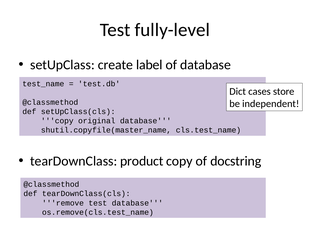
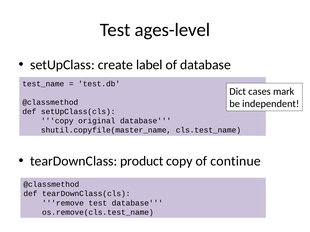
fully-level: fully-level -> ages-level
store: store -> mark
docstring: docstring -> continue
